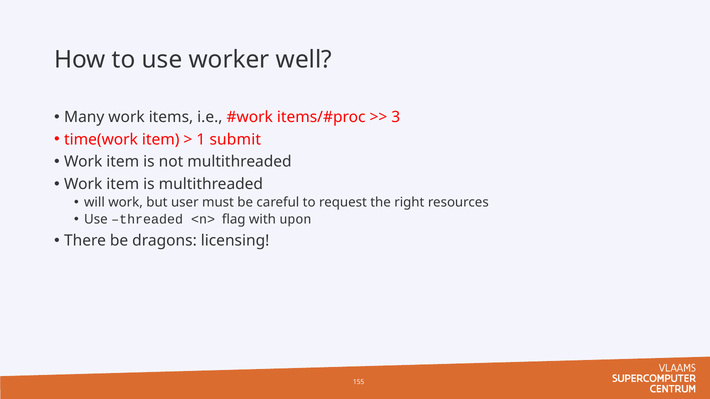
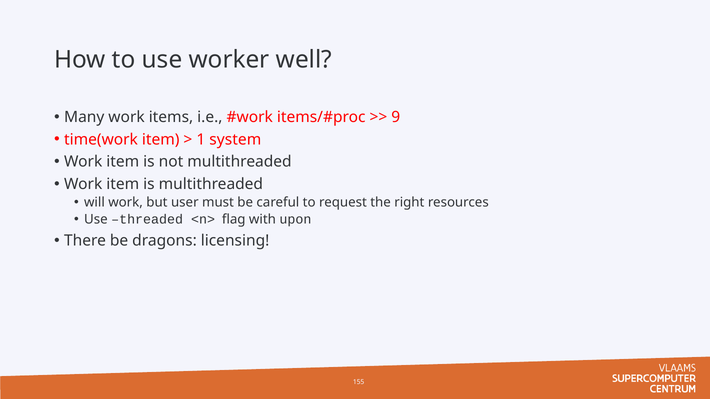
3: 3 -> 9
submit: submit -> system
